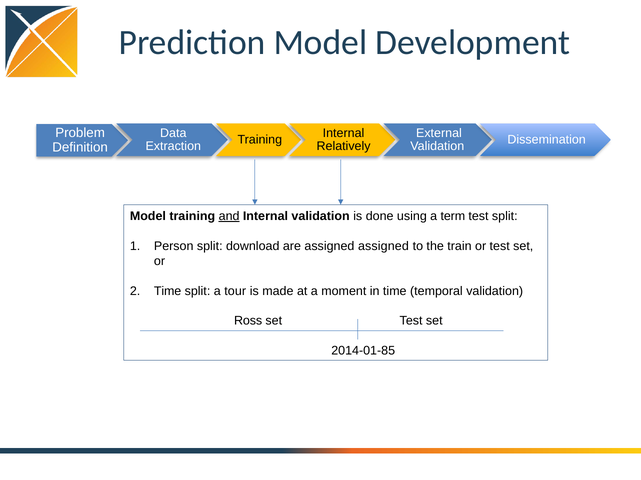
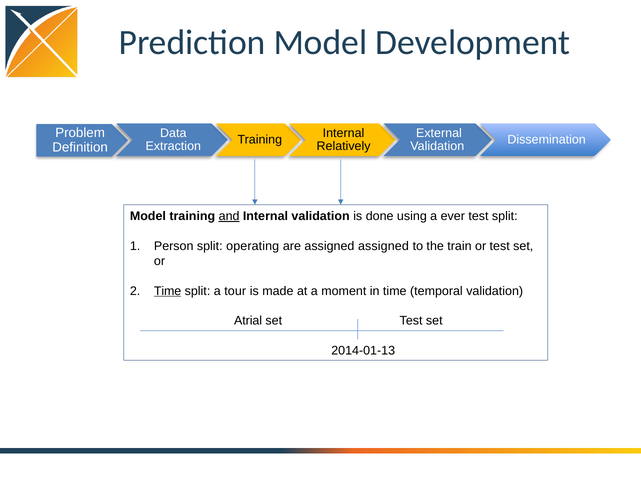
term: term -> ever
download: download -> operating
Time at (168, 291) underline: none -> present
Ross: Ross -> Atrial
2014-01-85: 2014-01-85 -> 2014-01-13
